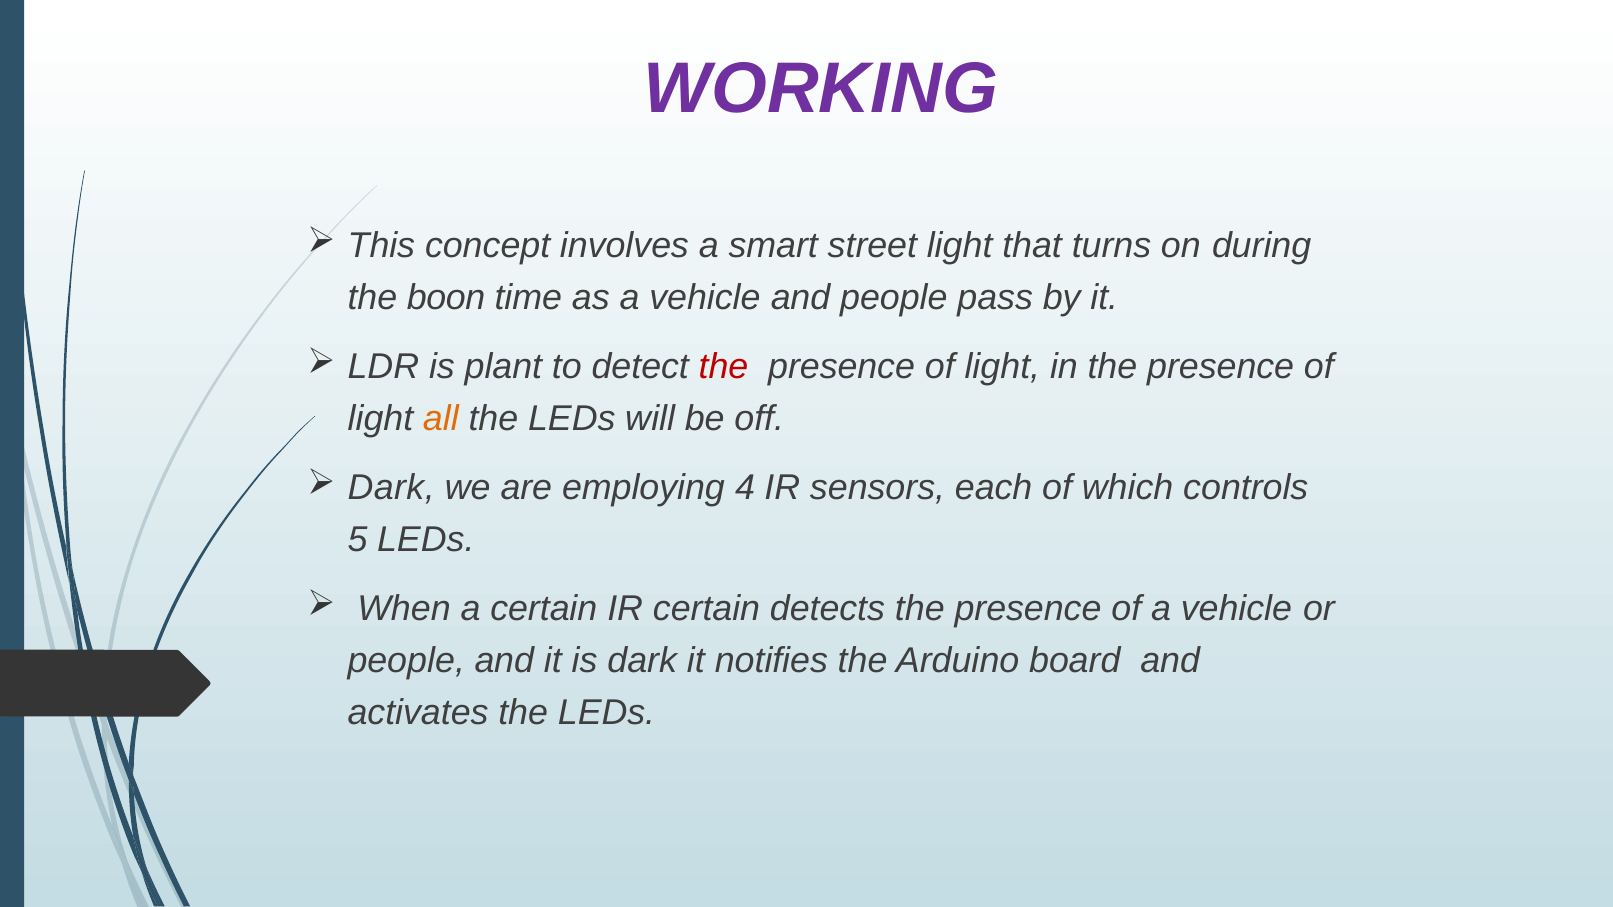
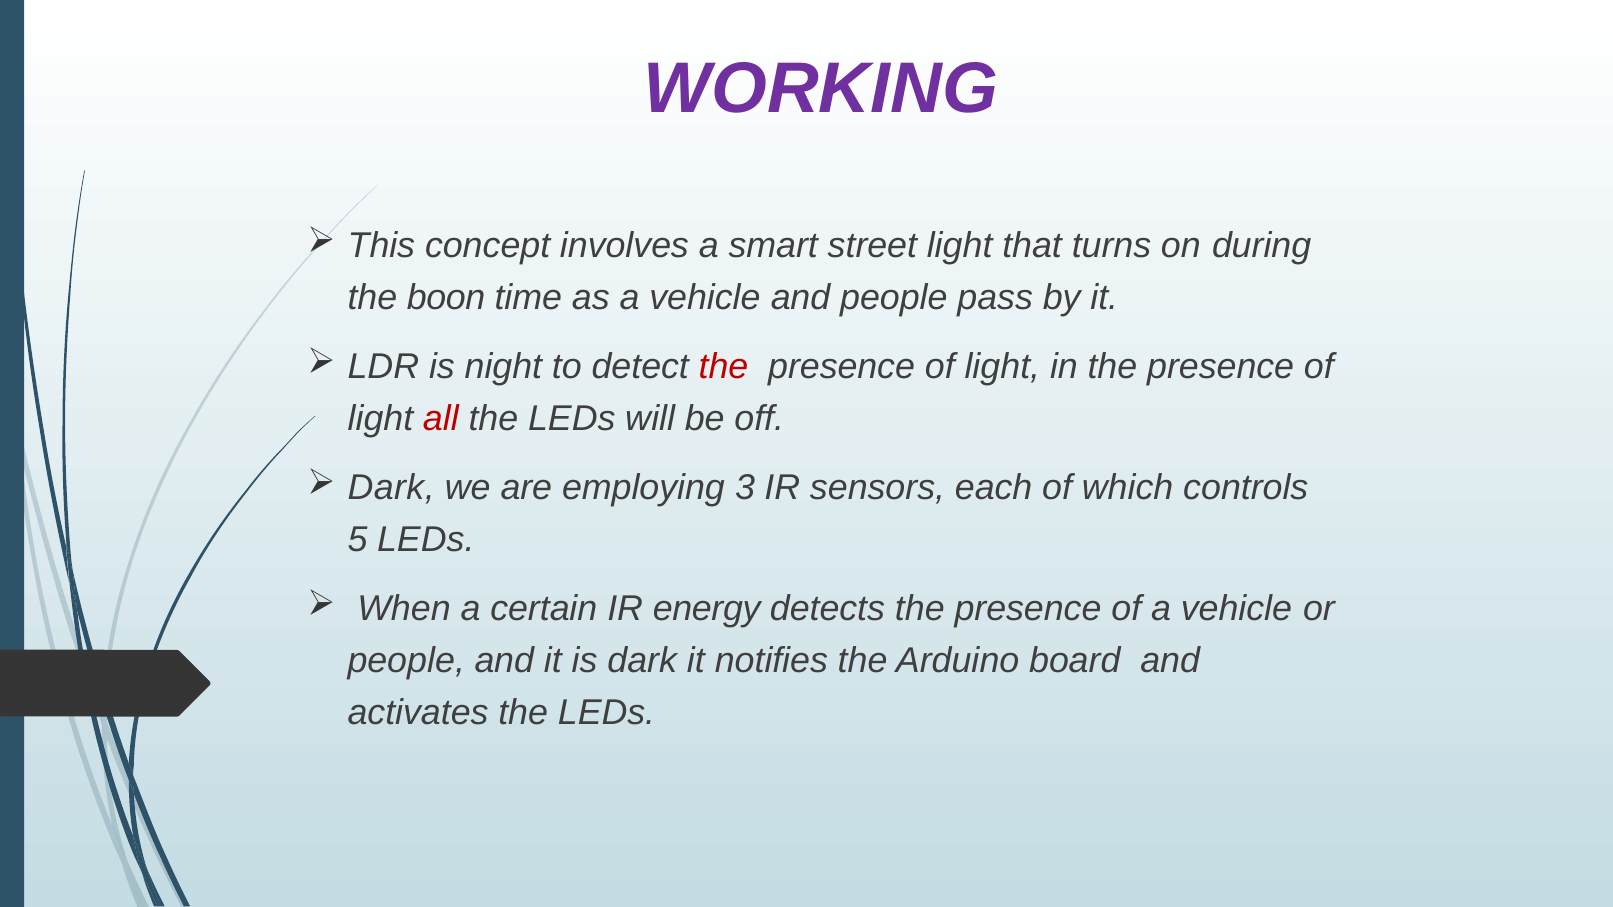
plant: plant -> night
all colour: orange -> red
4: 4 -> 3
IR certain: certain -> energy
